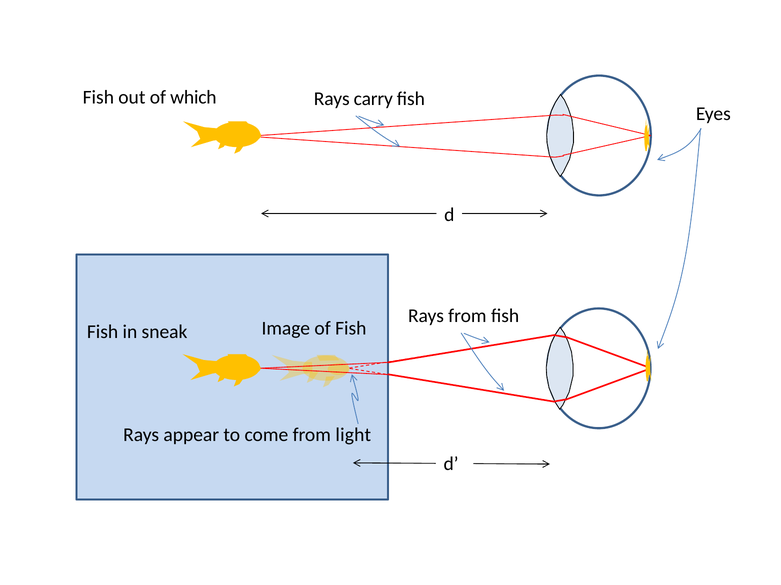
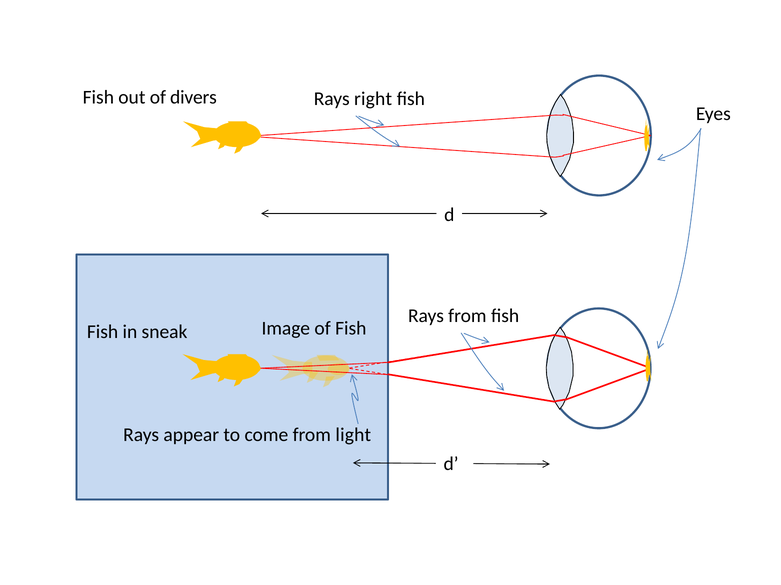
which: which -> divers
carry: carry -> right
